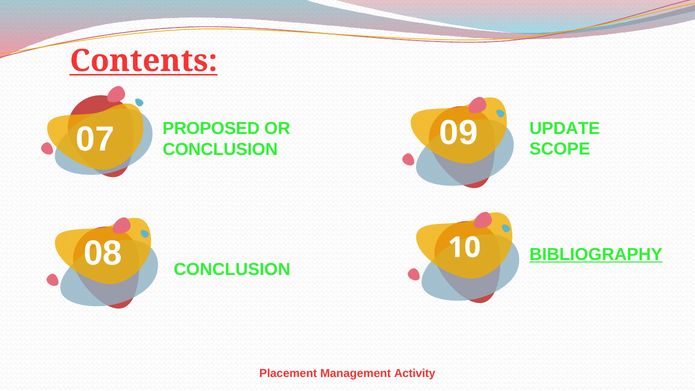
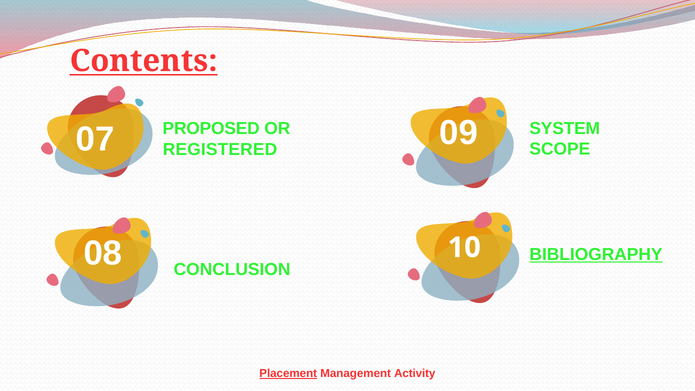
UPDATE: UPDATE -> SYSTEM
CONCLUSION at (220, 149): CONCLUSION -> REGISTERED
Placement underline: none -> present
